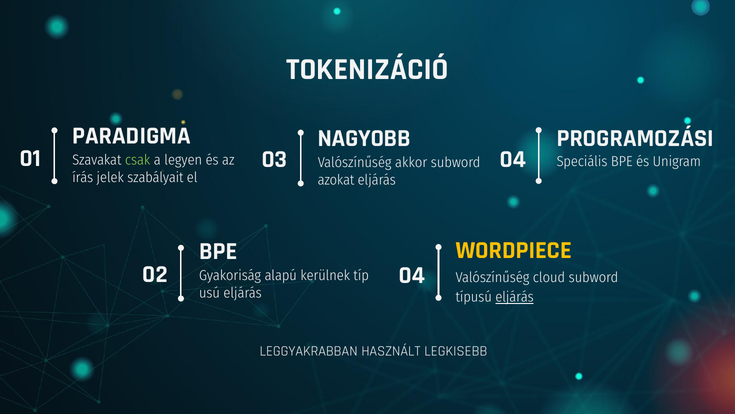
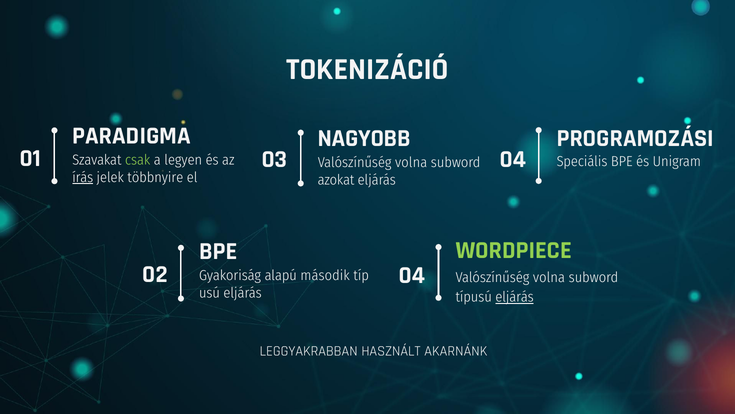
akkor at (411, 162): akkor -> volna
írás underline: none -> present
szabályait: szabályait -> többnyire
WORDPIECE colour: yellow -> light green
kerülnek: kerülnek -> második
cloud at (549, 277): cloud -> volna
LEGKISEBB: LEGKISEBB -> AKARNÁNK
